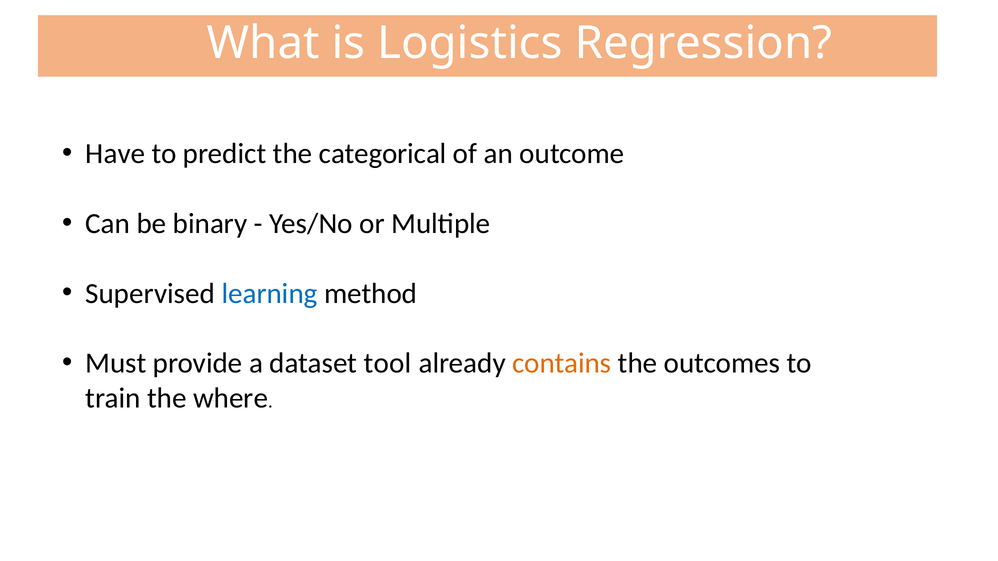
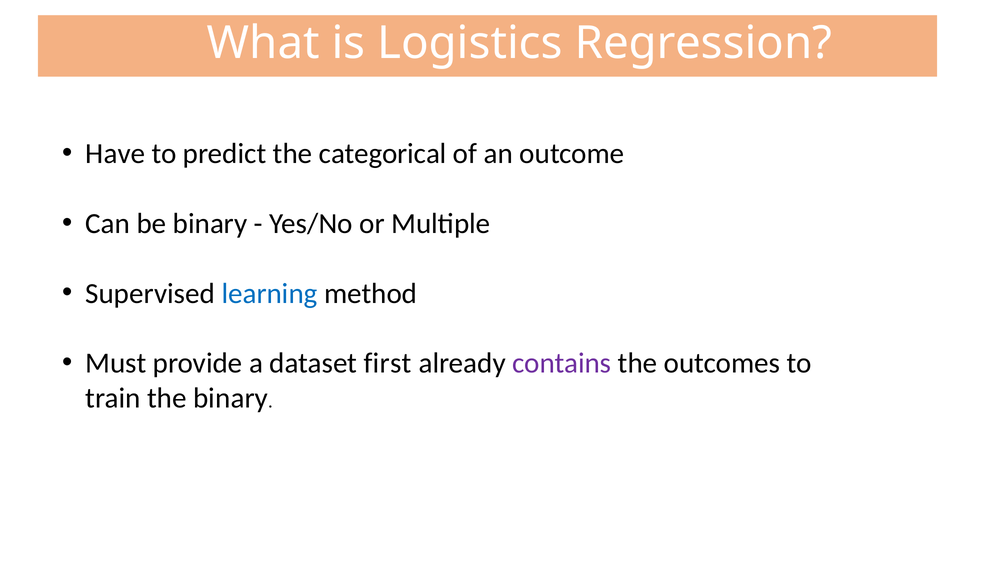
tool: tool -> first
contains colour: orange -> purple
the where: where -> binary
